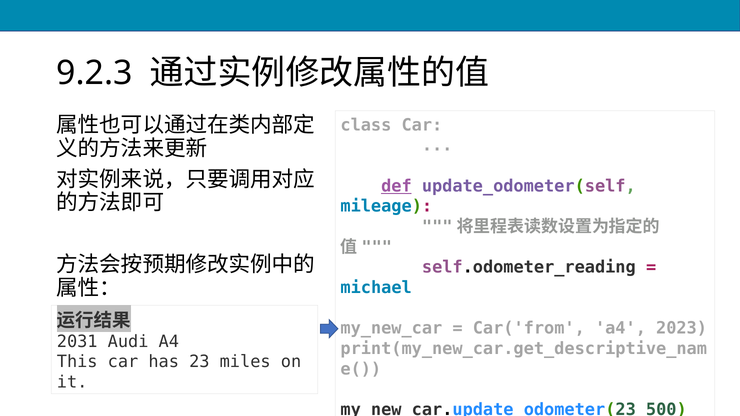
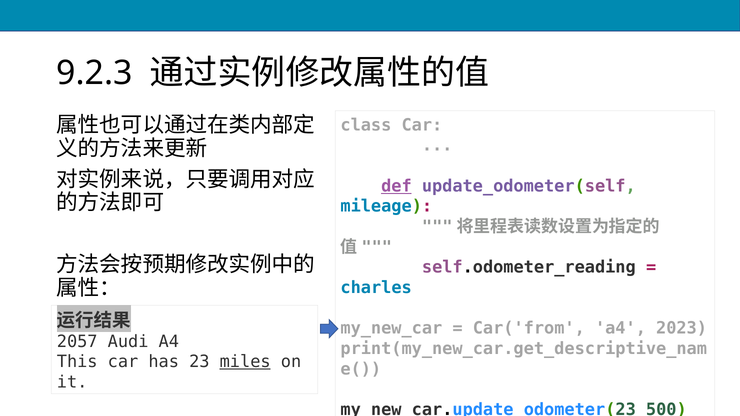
michael: michael -> charles
2031: 2031 -> 2057
miles underline: none -> present
